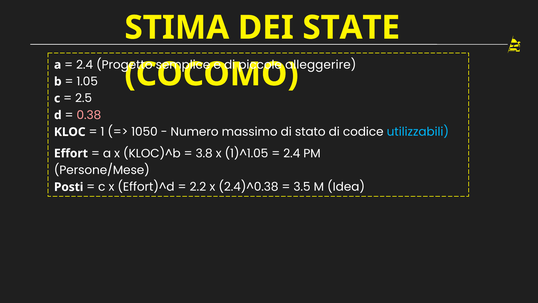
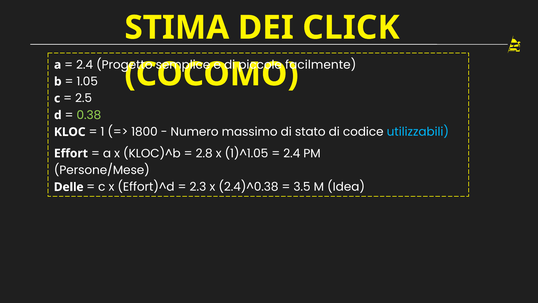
STATE: STATE -> CLICK
alleggerire: alleggerire -> facilmente
0.38 colour: pink -> light green
1050: 1050 -> 1800
3.8: 3.8 -> 2.8
Posti: Posti -> Delle
2.2: 2.2 -> 2.3
